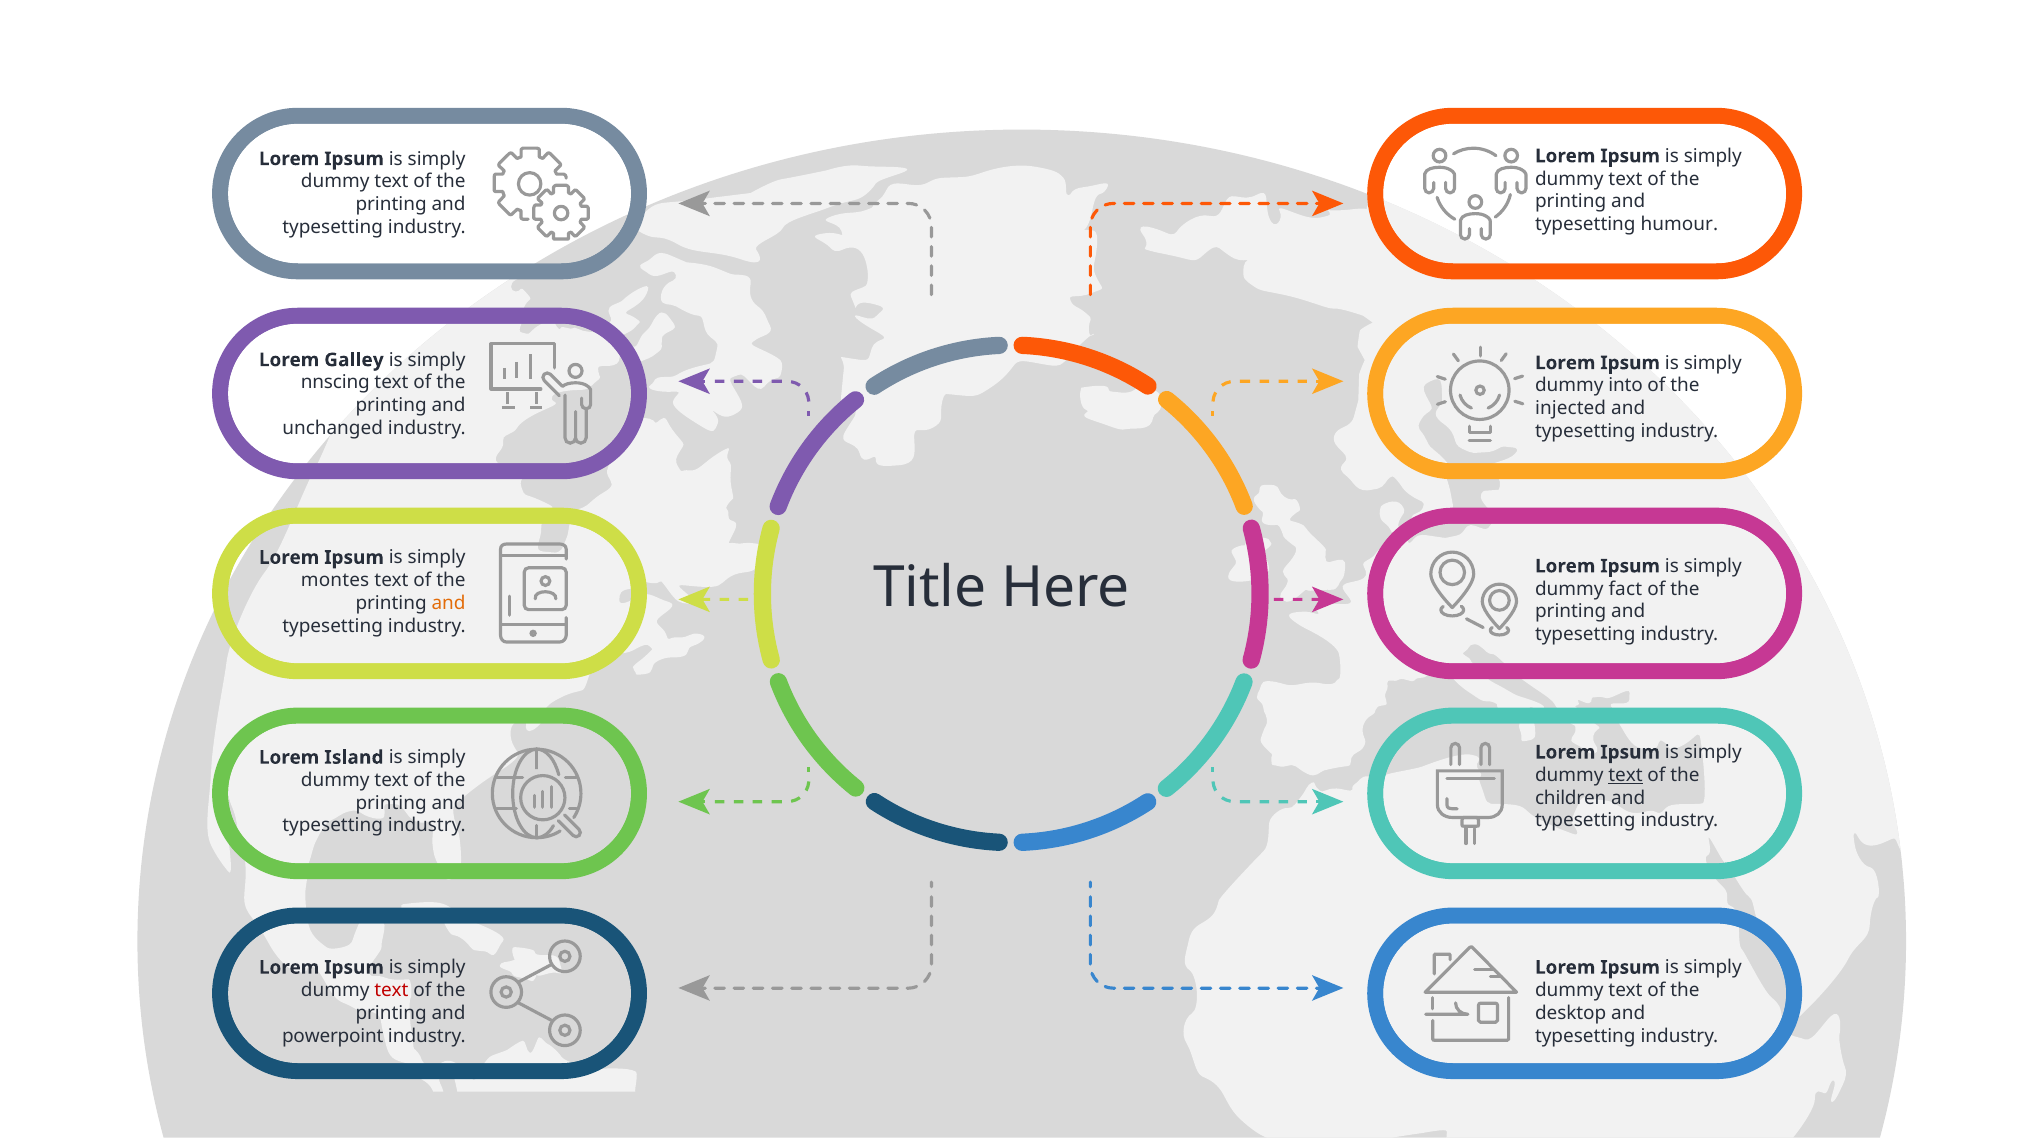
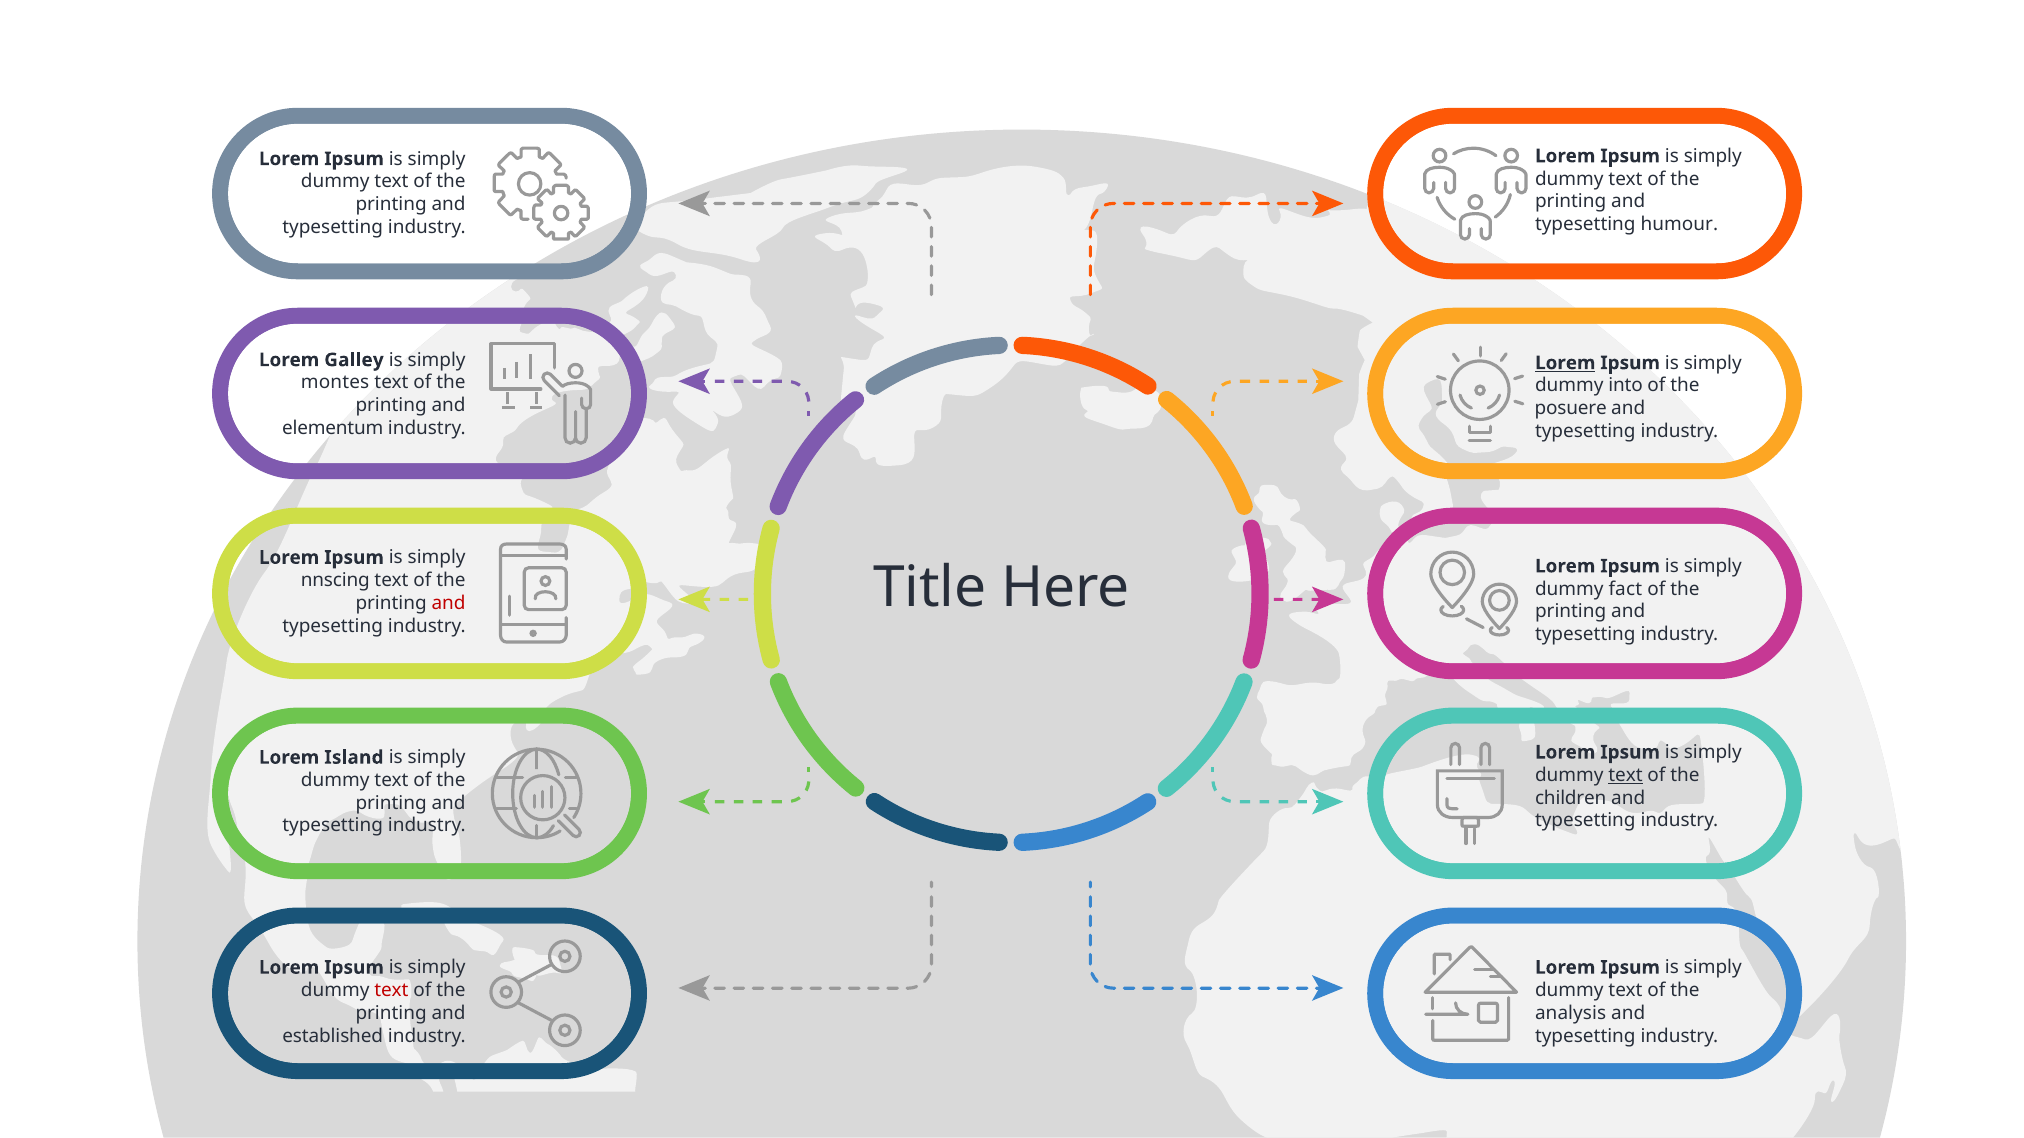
Lorem at (1565, 363) underline: none -> present
nnscing: nnscing -> montes
injected: injected -> posuere
unchanged: unchanged -> elementum
montes: montes -> nnscing
and at (449, 603) colour: orange -> red
desktop: desktop -> analysis
powerpoint: powerpoint -> established
